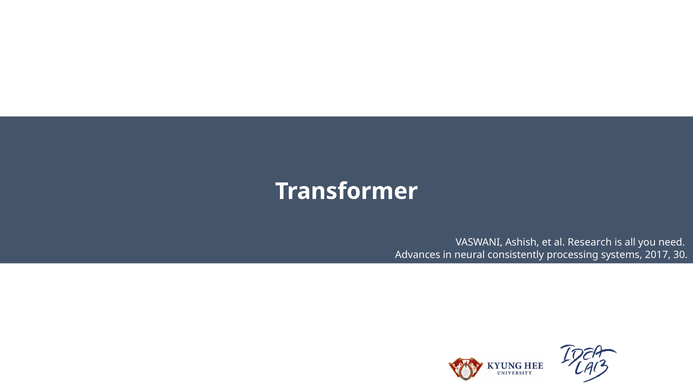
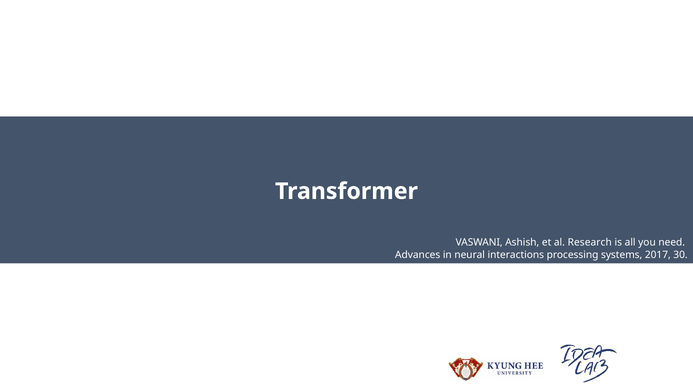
consistently: consistently -> interactions
